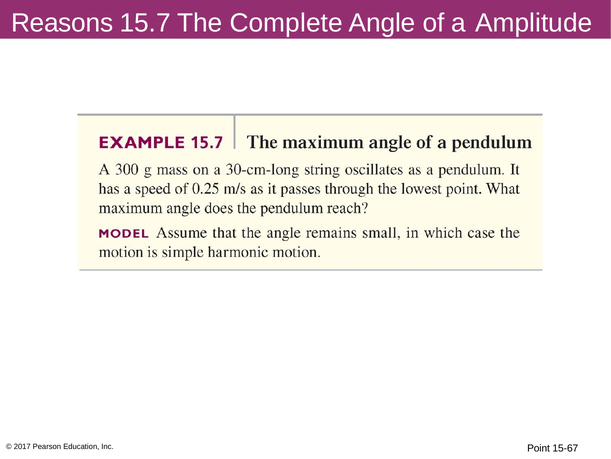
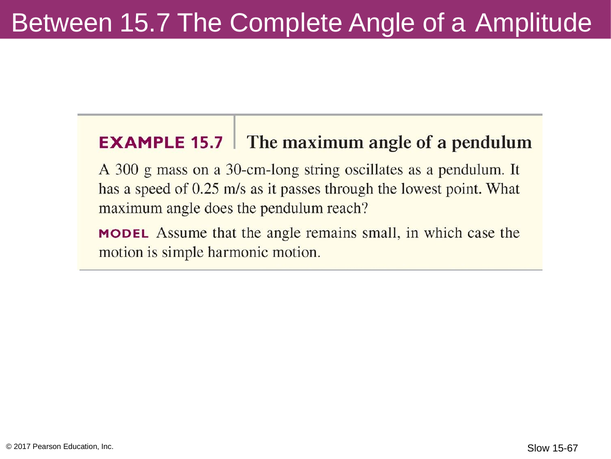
Reasons: Reasons -> Between
Point: Point -> Slow
